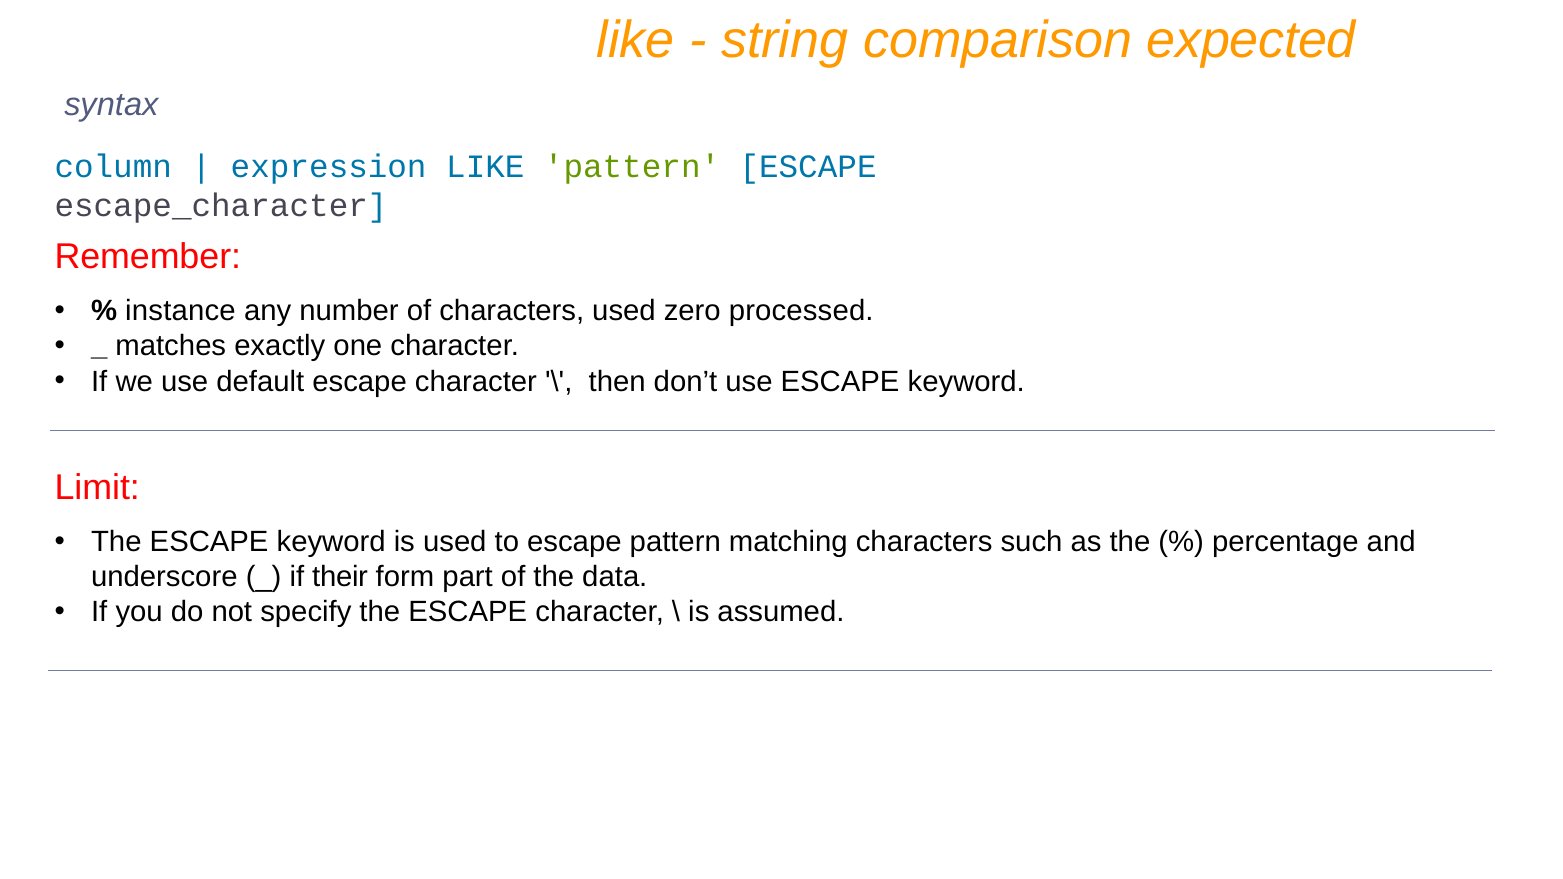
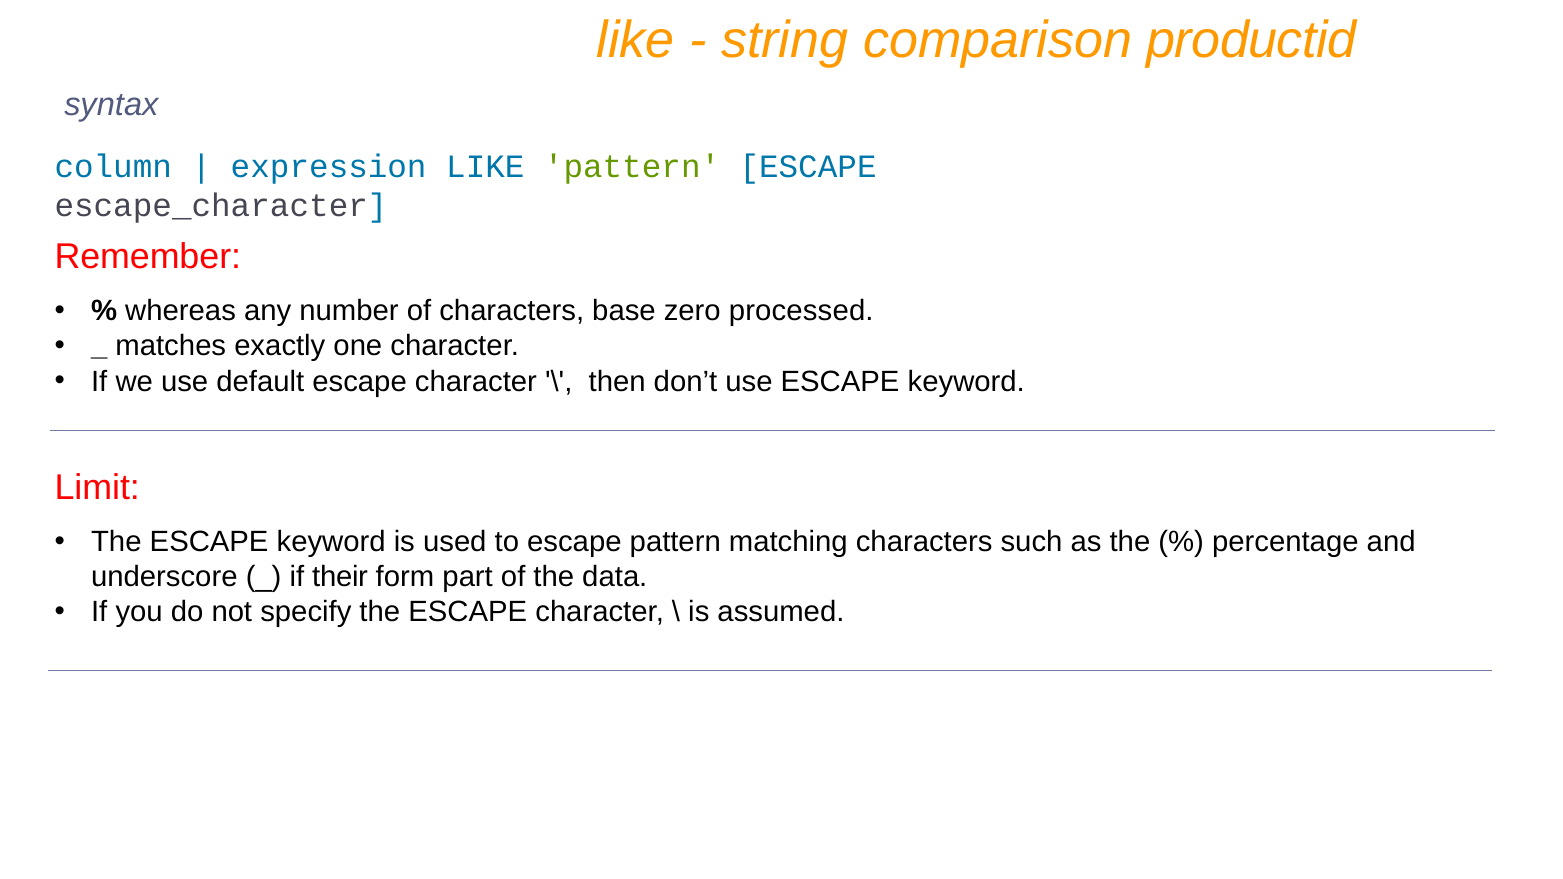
expected: expected -> productid
instance: instance -> whereas
characters used: used -> base
